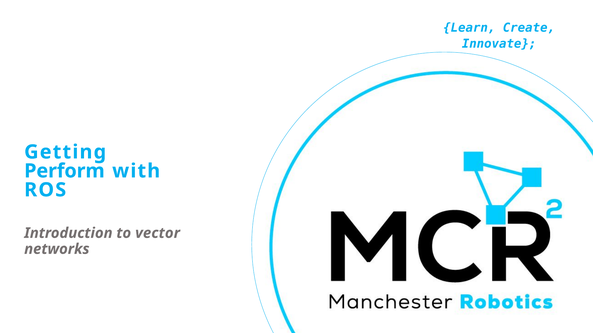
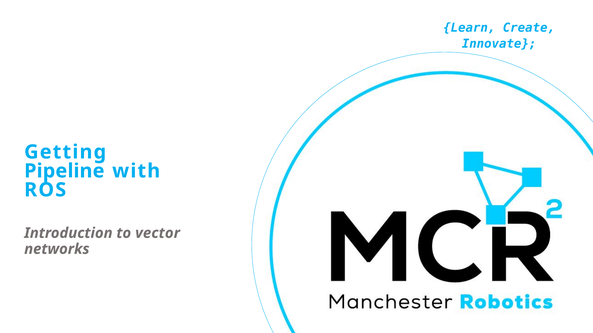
Perform: Perform -> Pipeline
